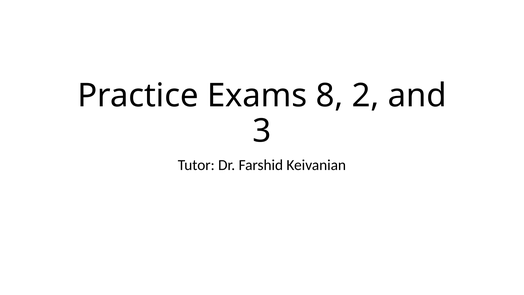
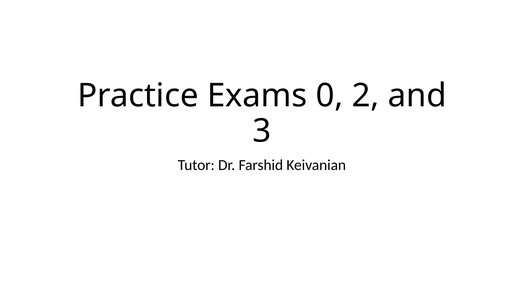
8: 8 -> 0
